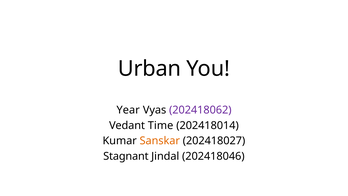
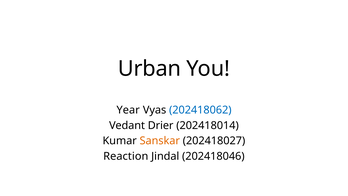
202418062 colour: purple -> blue
Time: Time -> Drier
Stagnant: Stagnant -> Reaction
